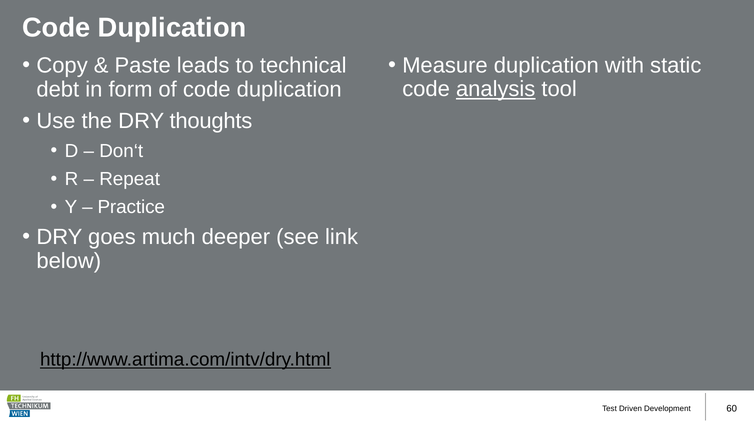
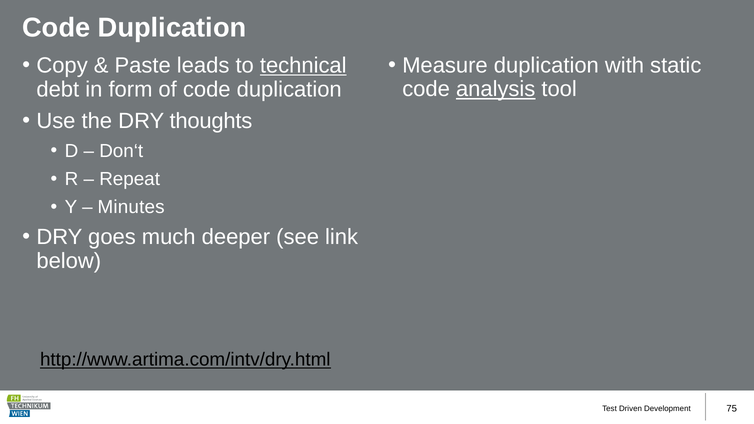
technical underline: none -> present
Practice: Practice -> Minutes
60: 60 -> 75
